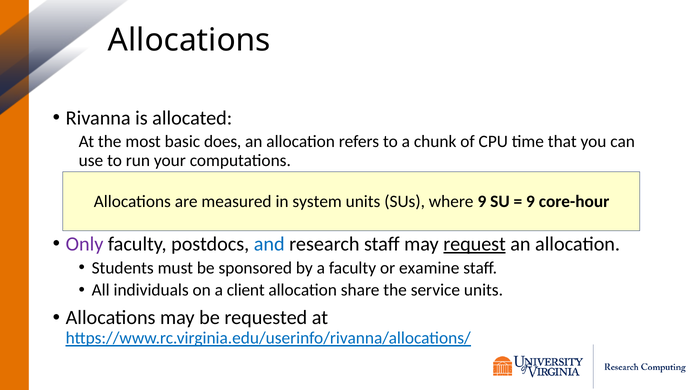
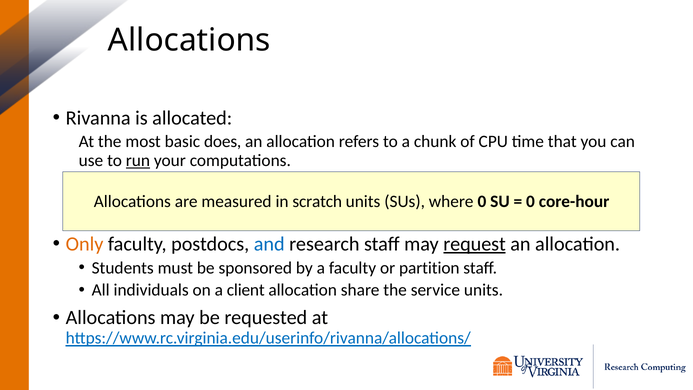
run underline: none -> present
system: system -> scratch
where 9: 9 -> 0
9 at (530, 201): 9 -> 0
Only colour: purple -> orange
examine: examine -> partition
